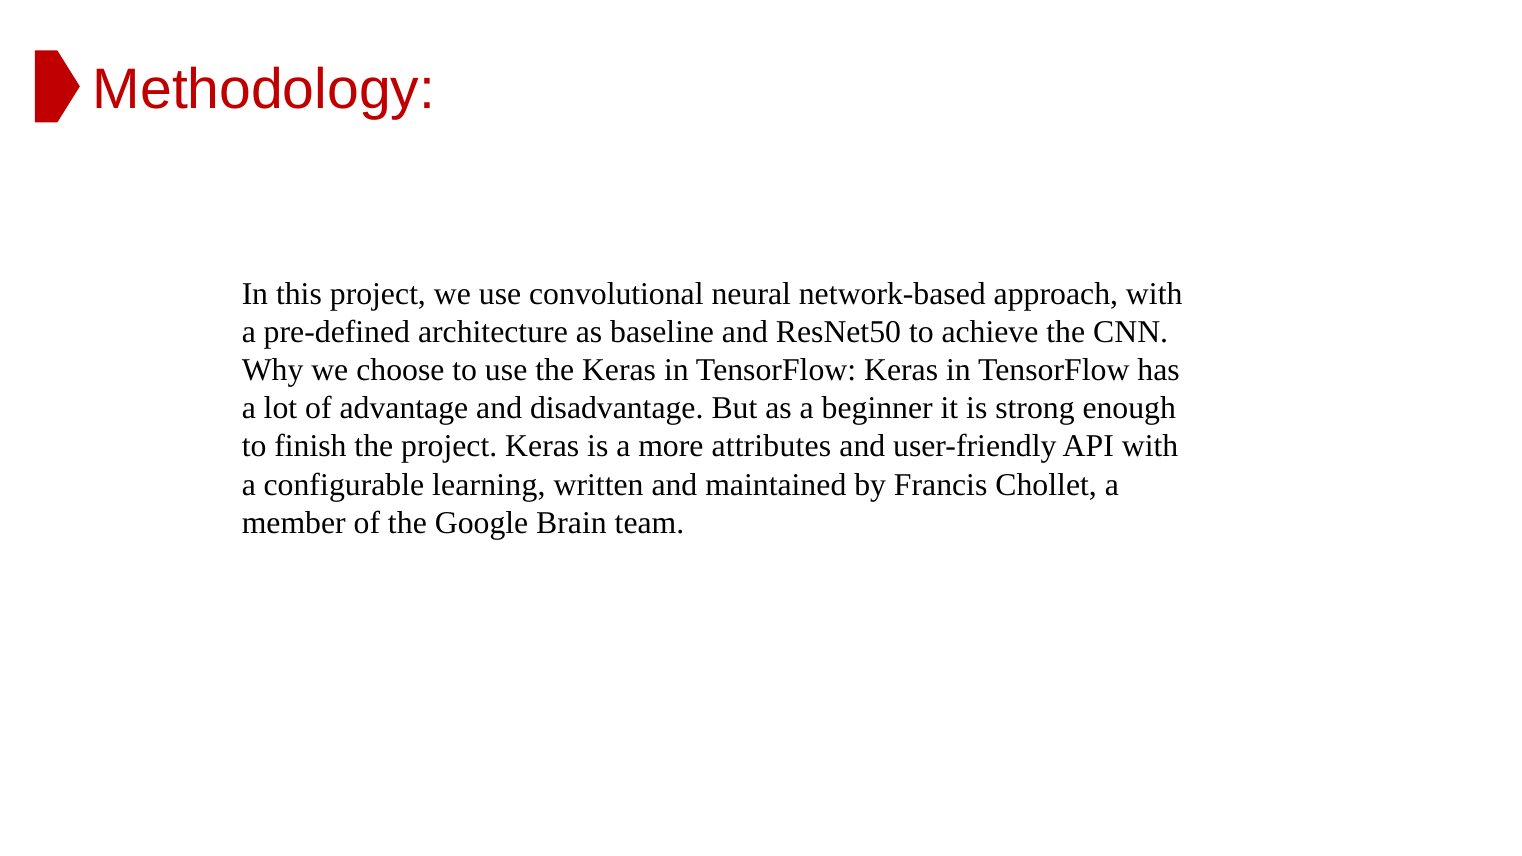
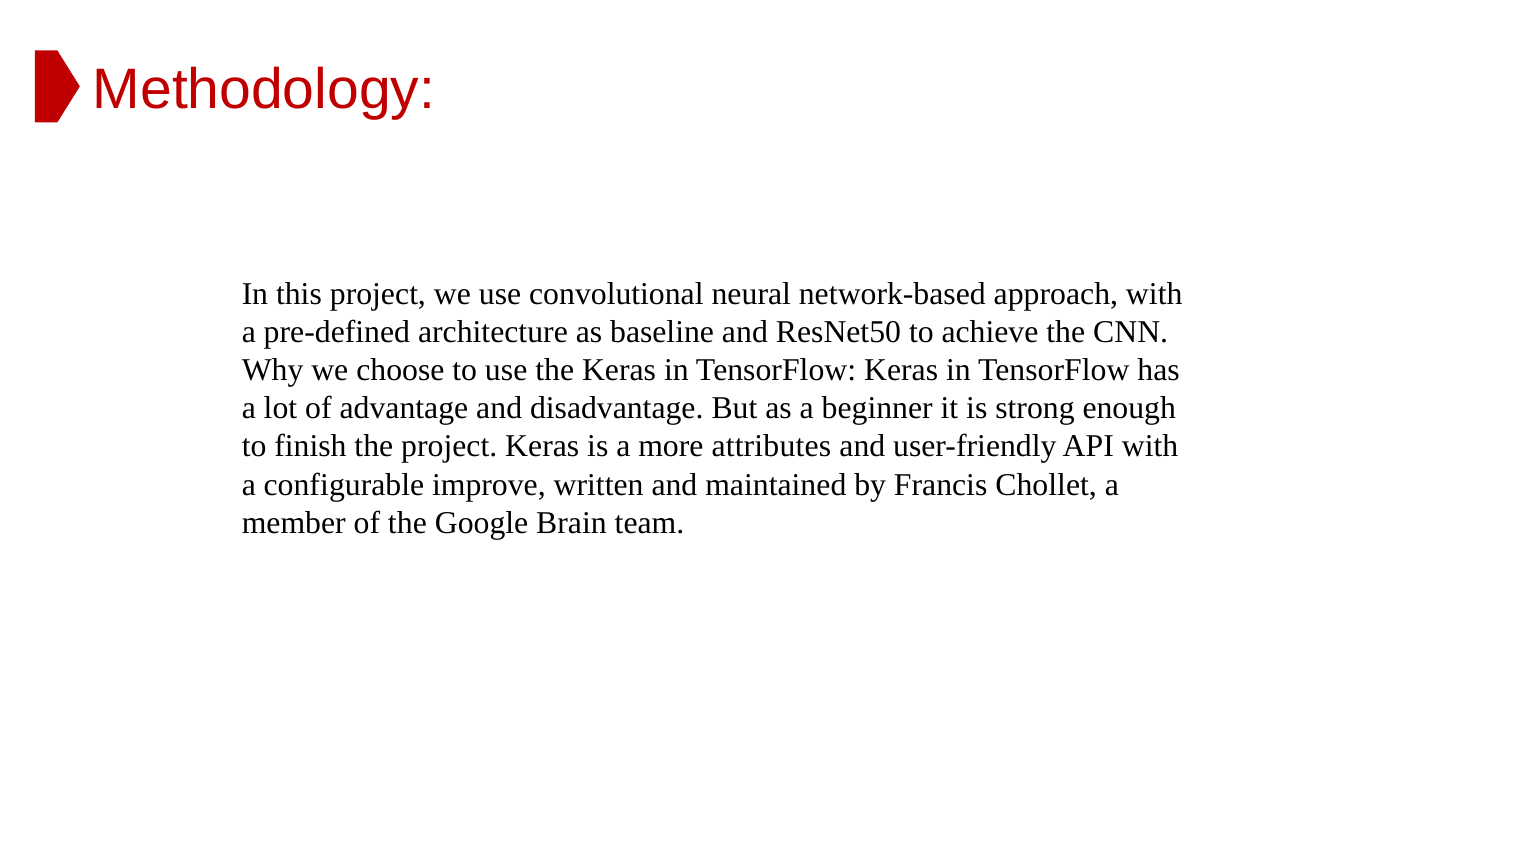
learning: learning -> improve
